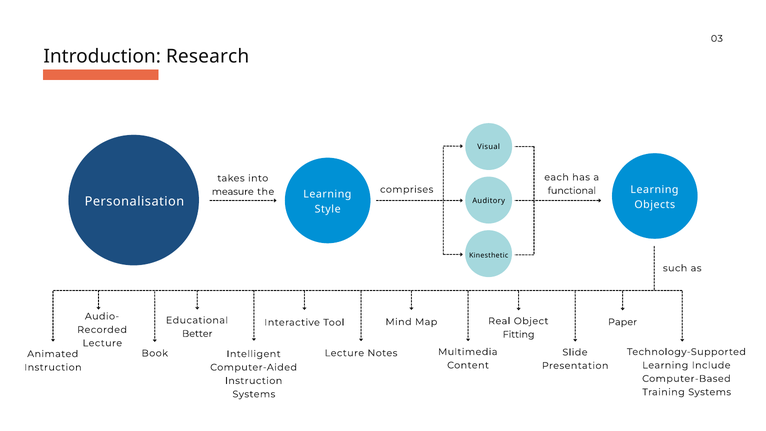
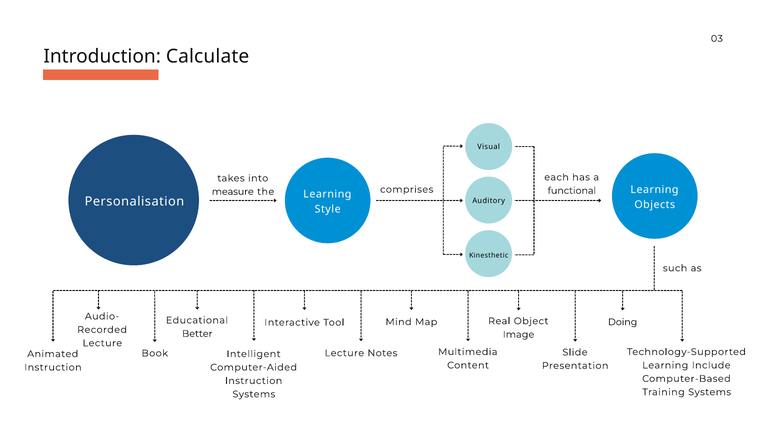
Research: Research -> Calculate
Paper: Paper -> Doing
Fitting: Fitting -> Image
